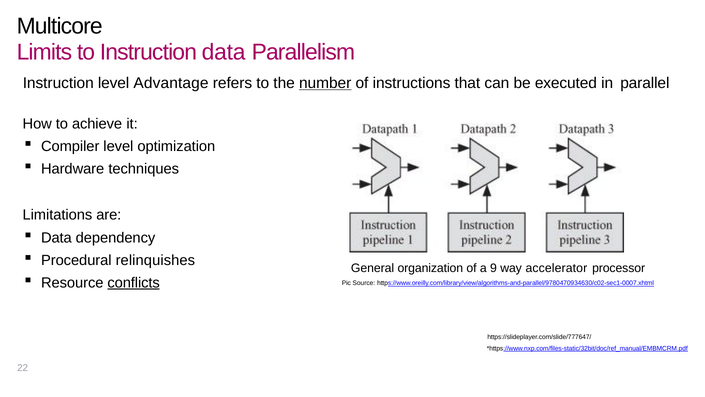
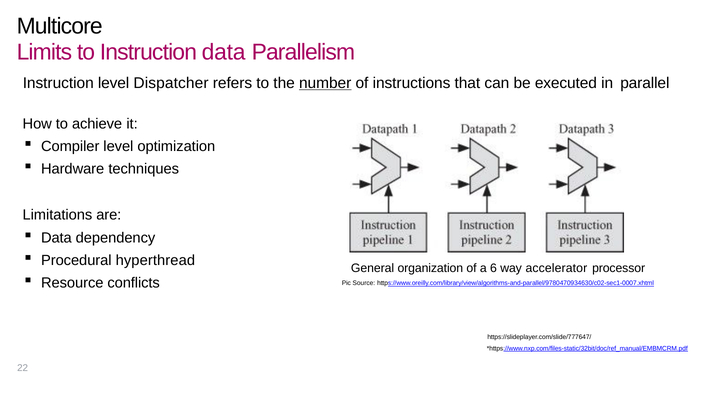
Advantage: Advantage -> Dispatcher
relinquishes: relinquishes -> hyperthread
9: 9 -> 6
conflicts underline: present -> none
